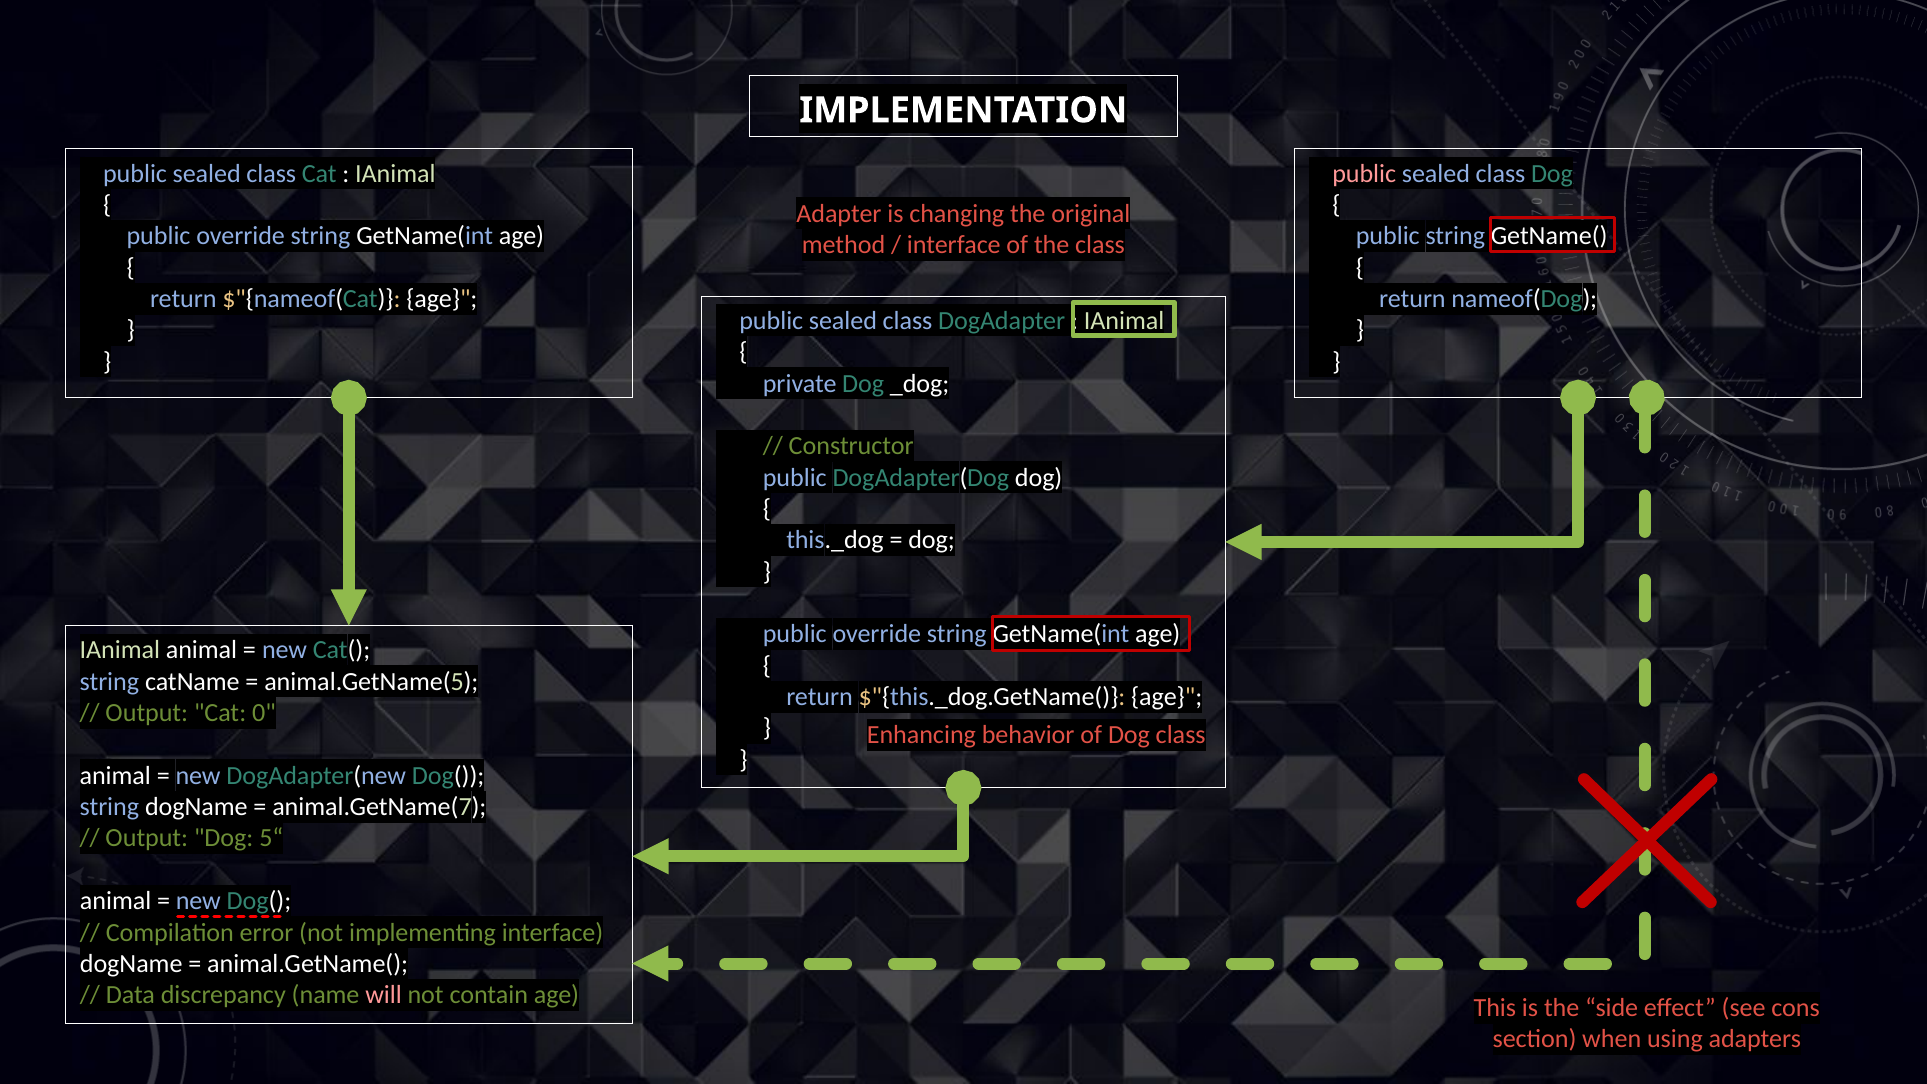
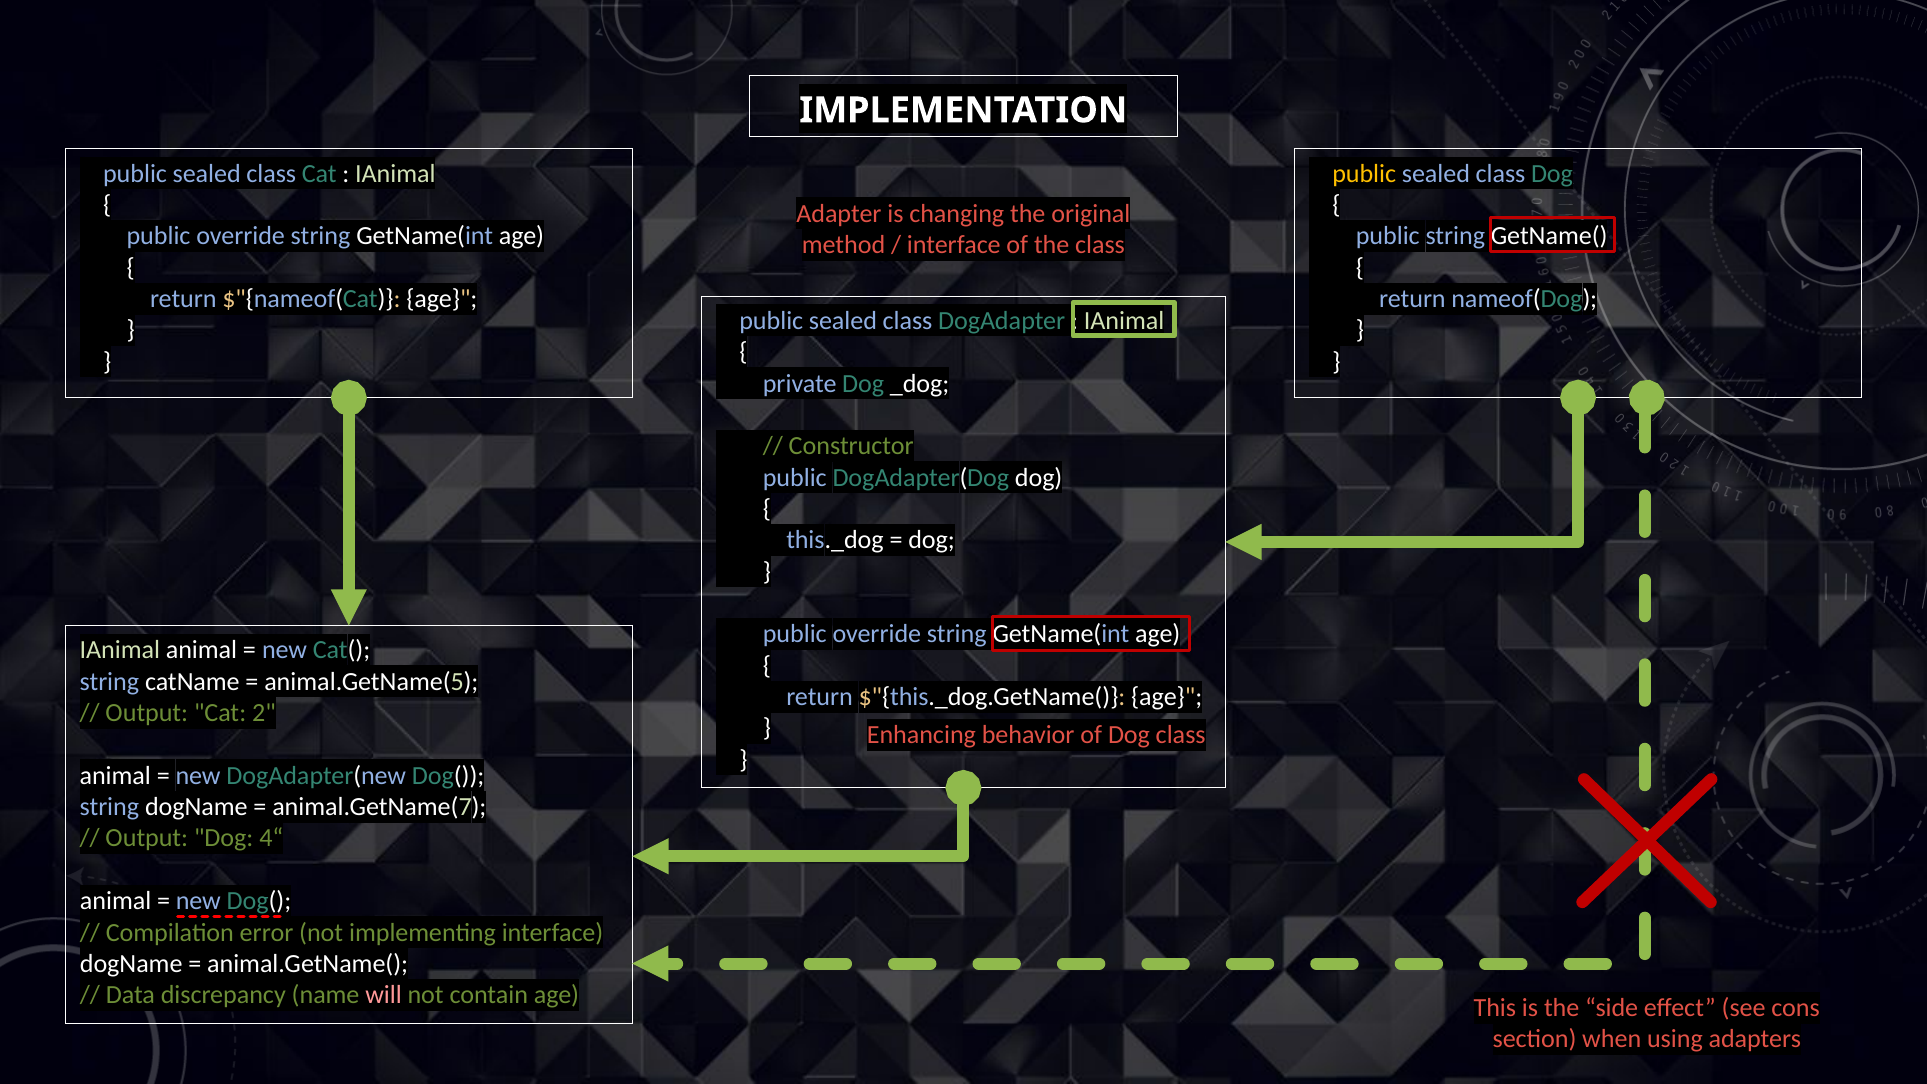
public at (1364, 174) colour: pink -> yellow
0: 0 -> 2
5“: 5“ -> 4“
